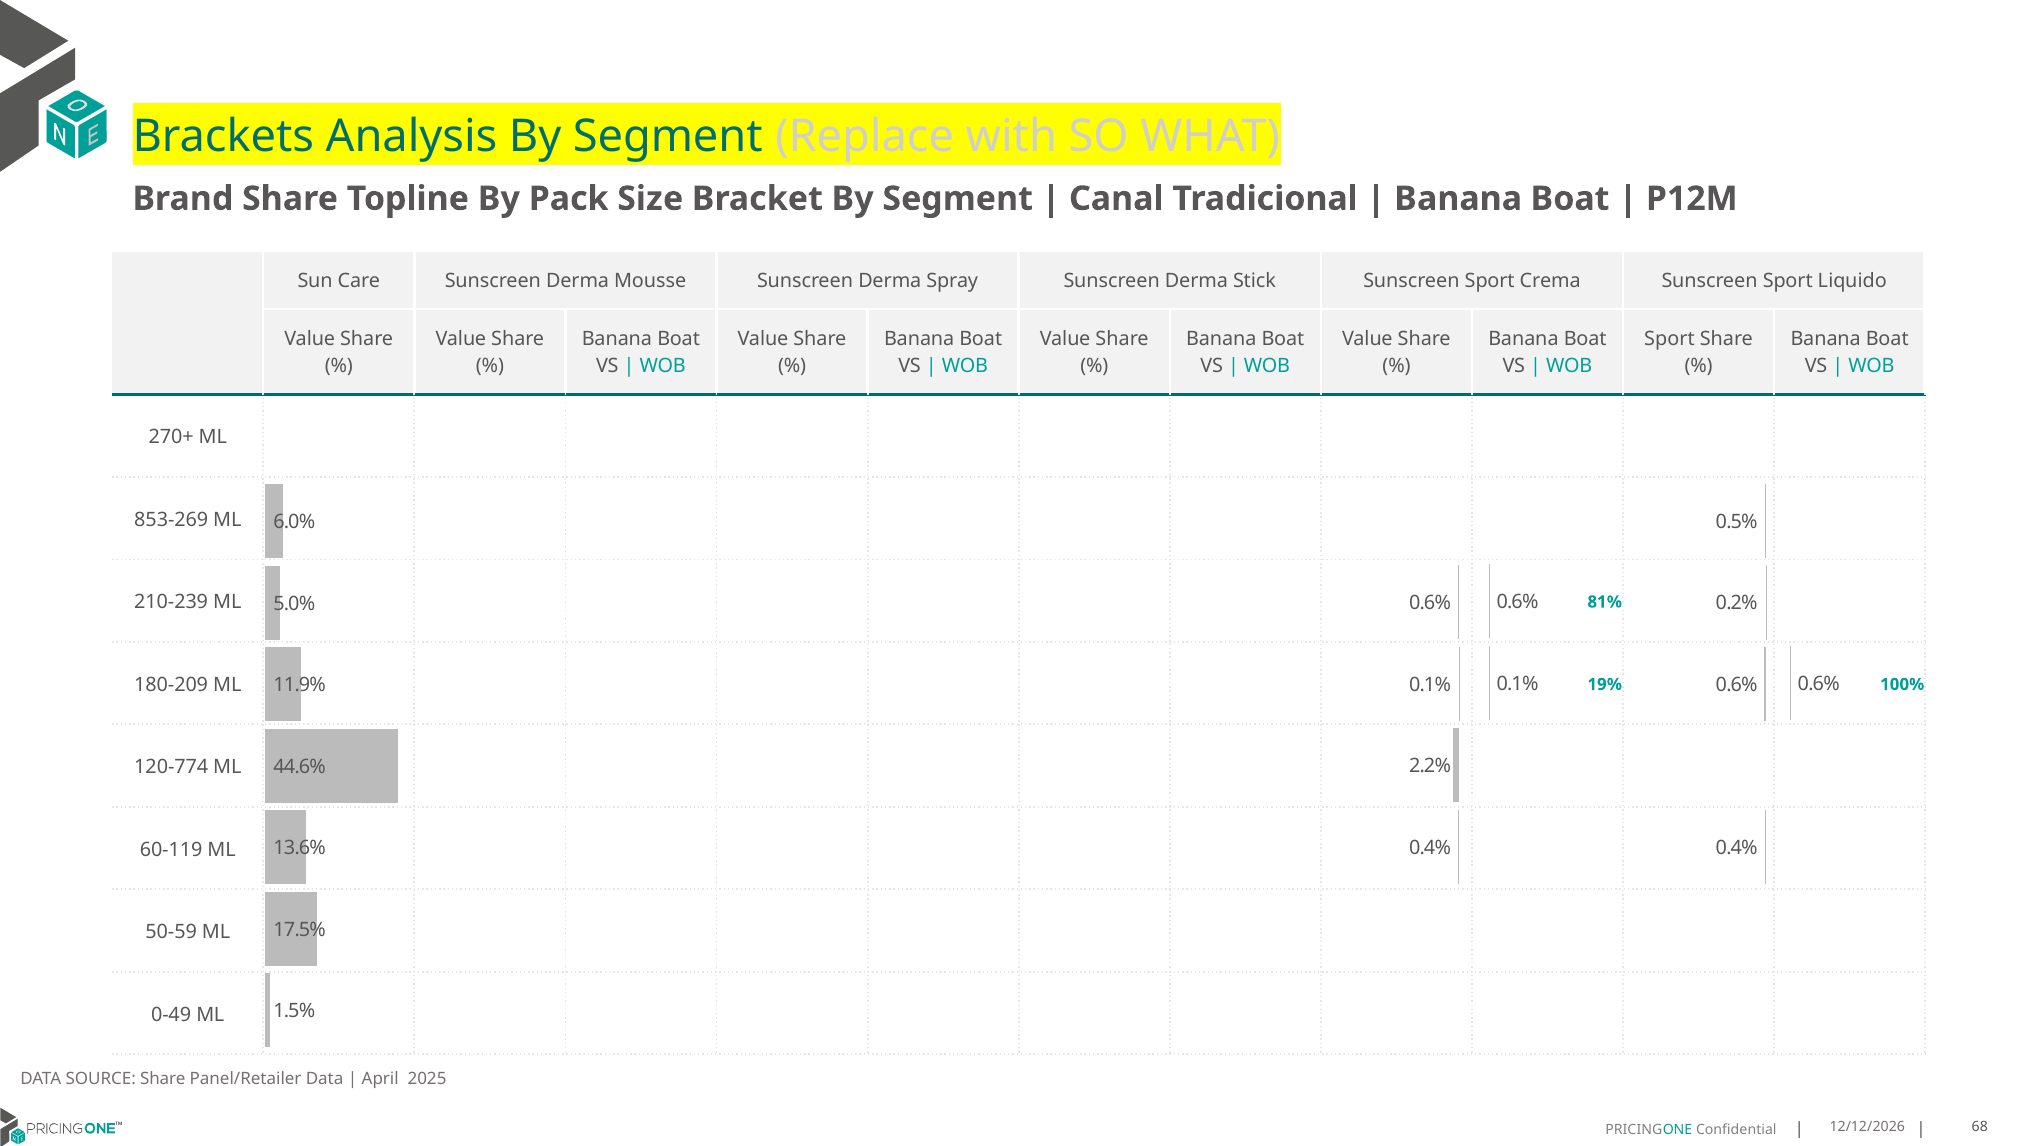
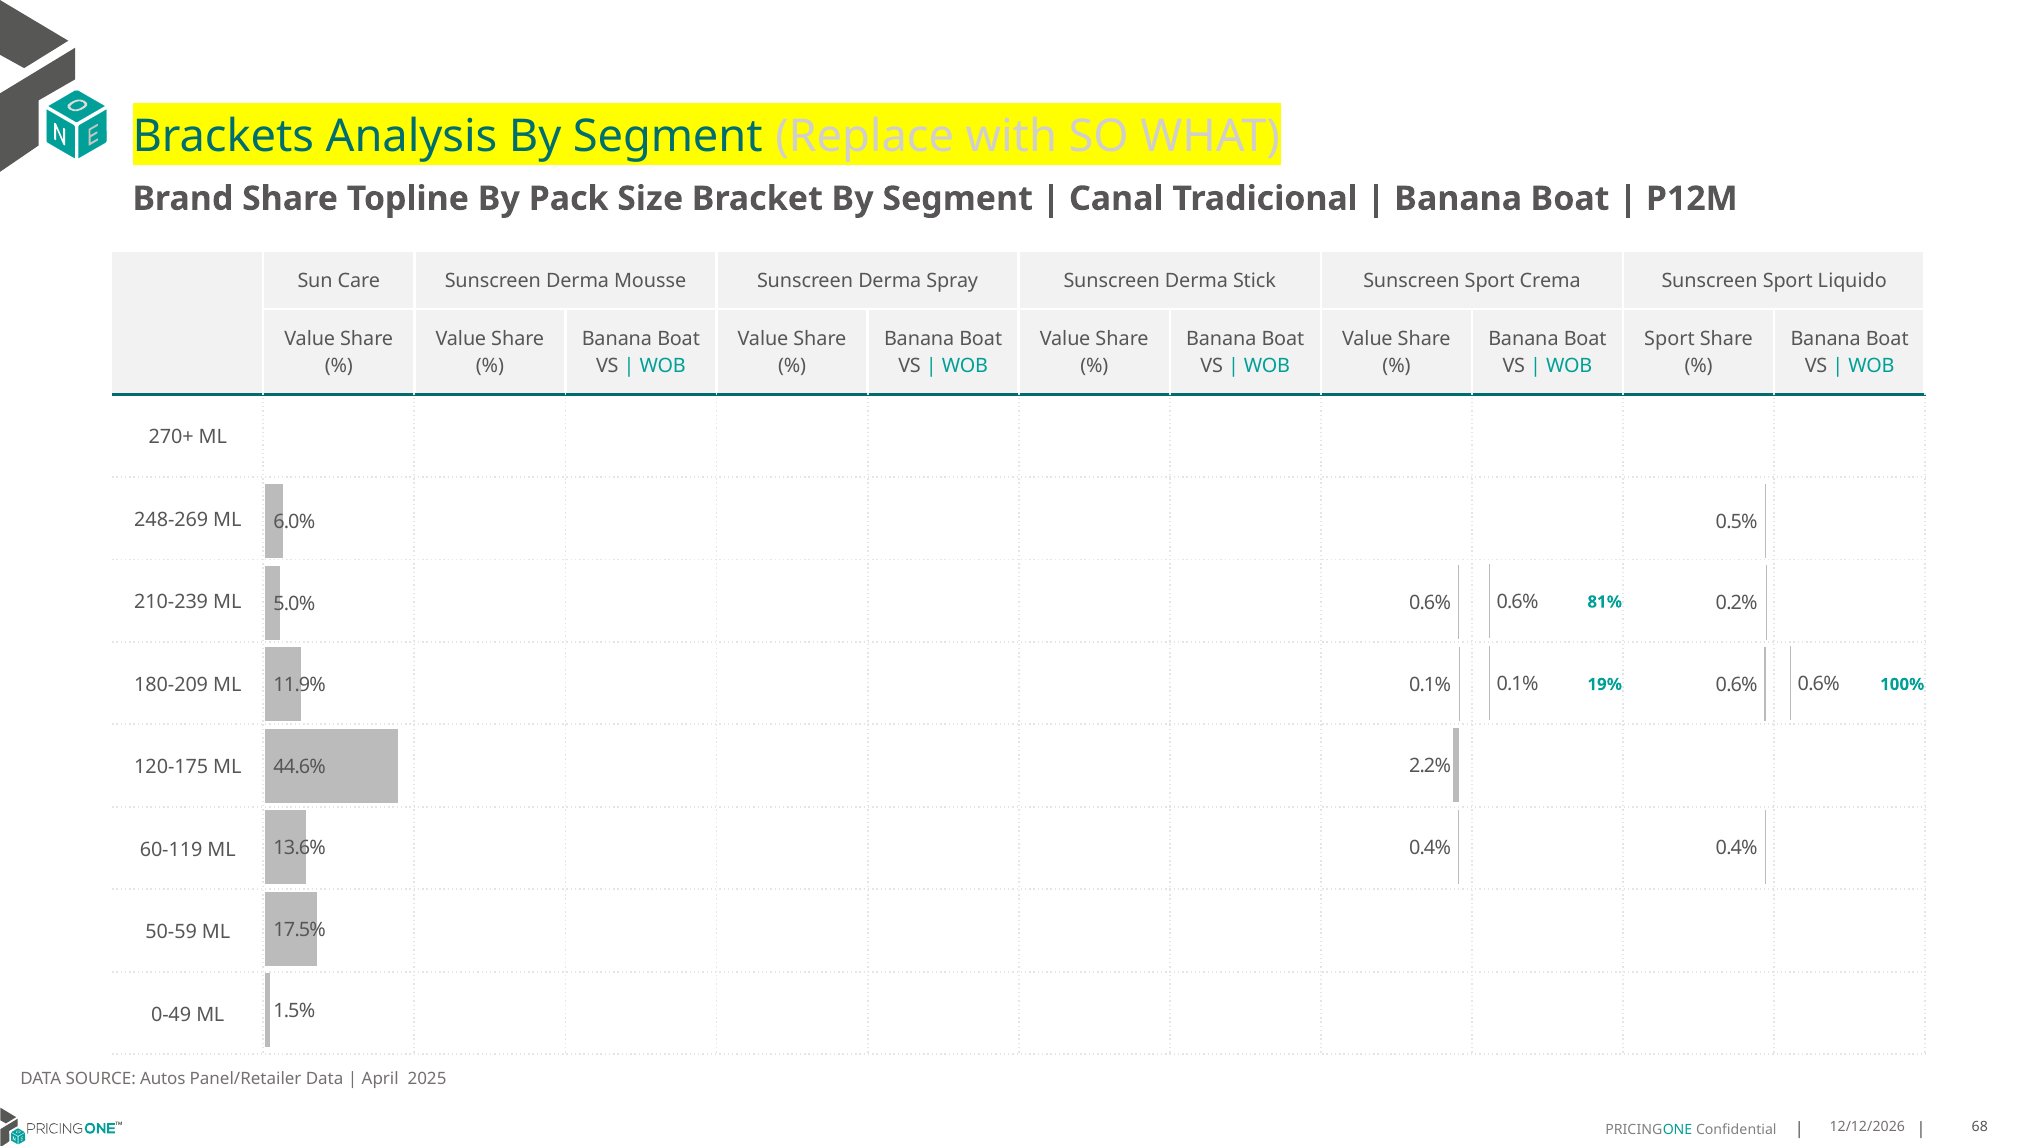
853-269: 853-269 -> 248-269
120-774: 120-774 -> 120-175
SOURCE Share: Share -> Autos
